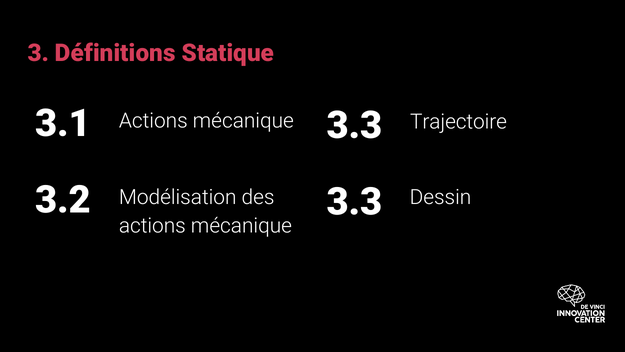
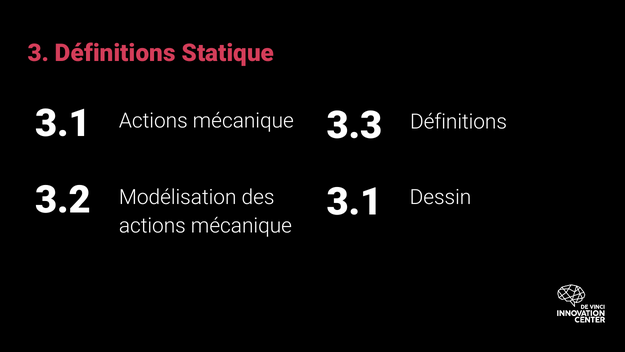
Trajectoire at (459, 122): Trajectoire -> Définitions
3.3 at (354, 202): 3.3 -> 3.1
